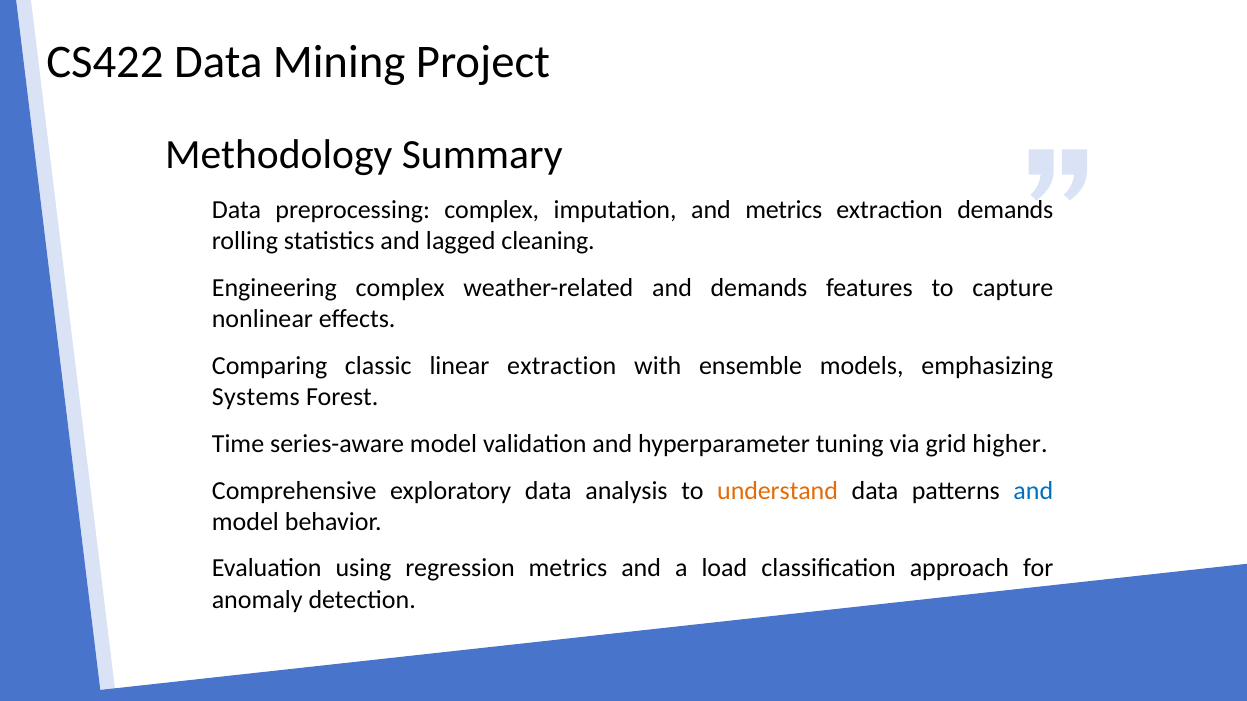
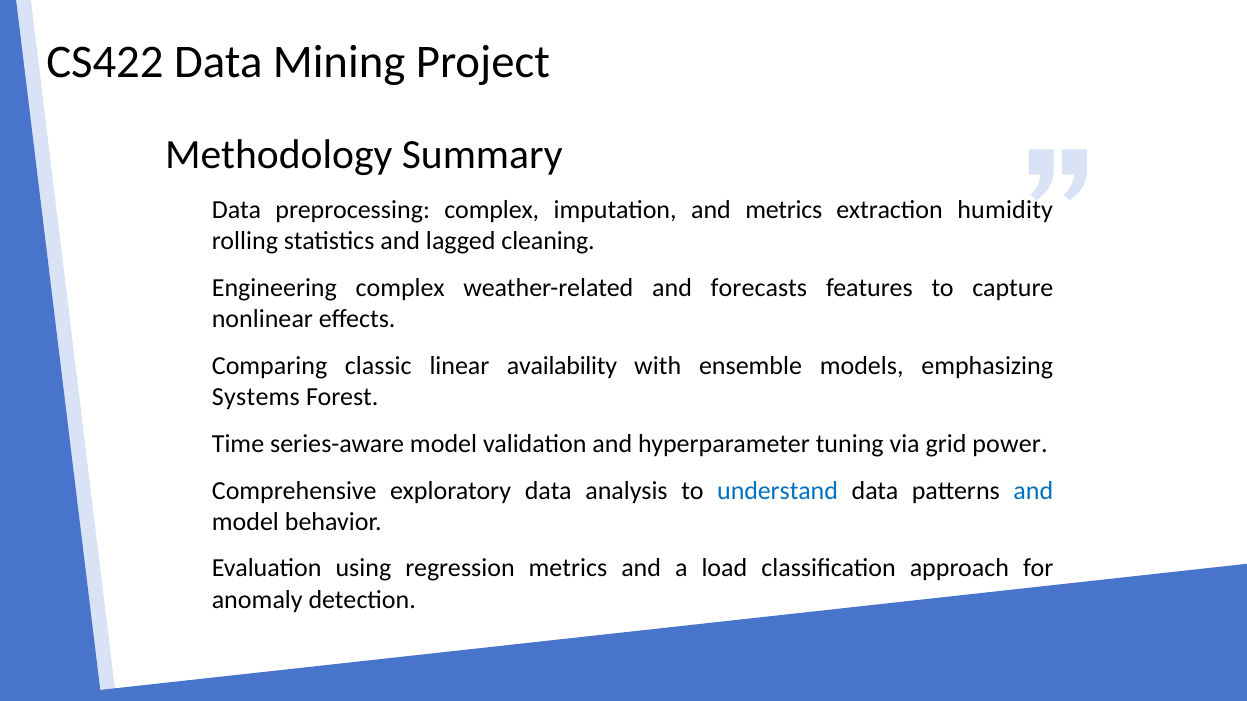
extraction demands: demands -> humidity
and demands: demands -> forecasts
linear extraction: extraction -> availability
higher: higher -> power
understand colour: orange -> blue
